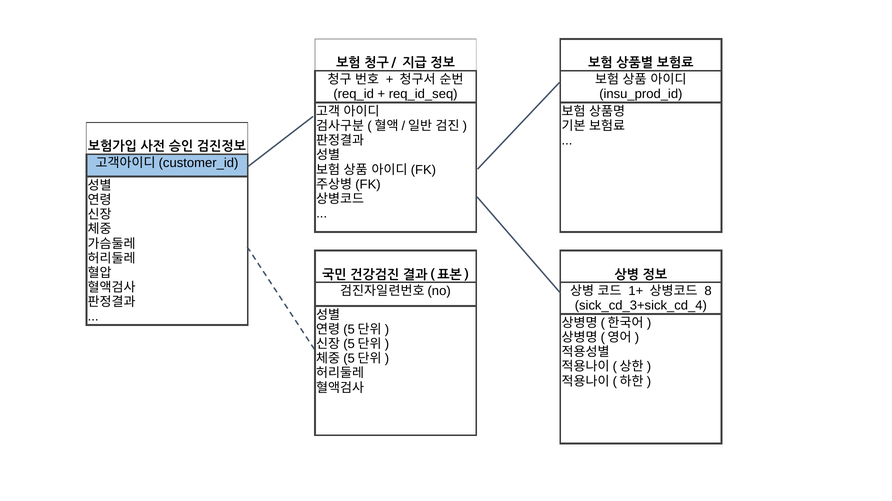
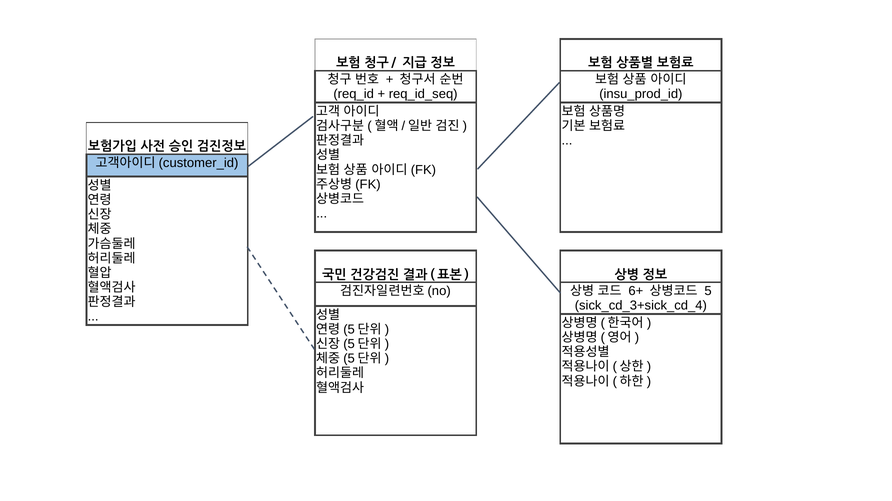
1+: 1+ -> 6+
8: 8 -> 5
